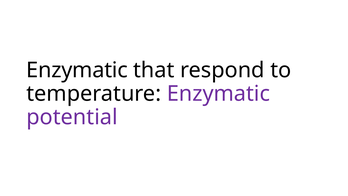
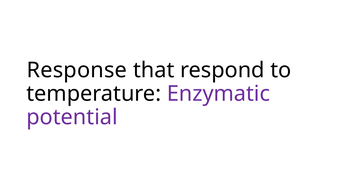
Enzymatic at (77, 70): Enzymatic -> Response
